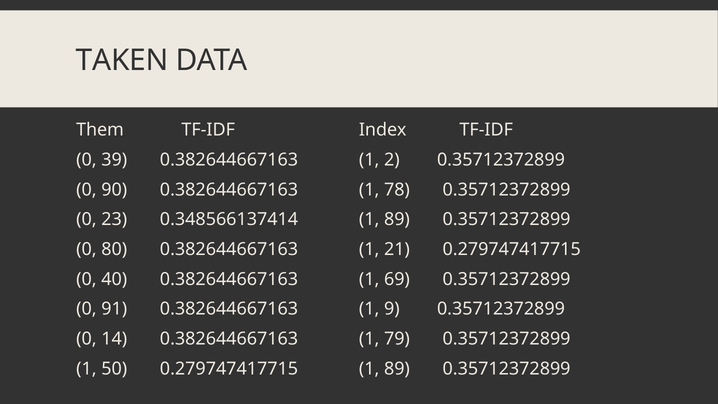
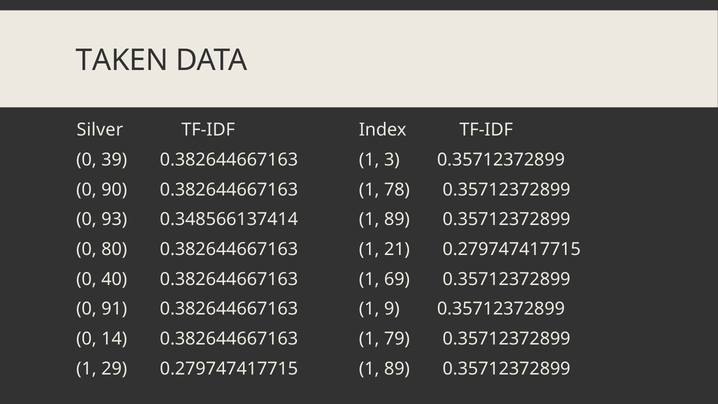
Them: Them -> Silver
2: 2 -> 3
23: 23 -> 93
50: 50 -> 29
